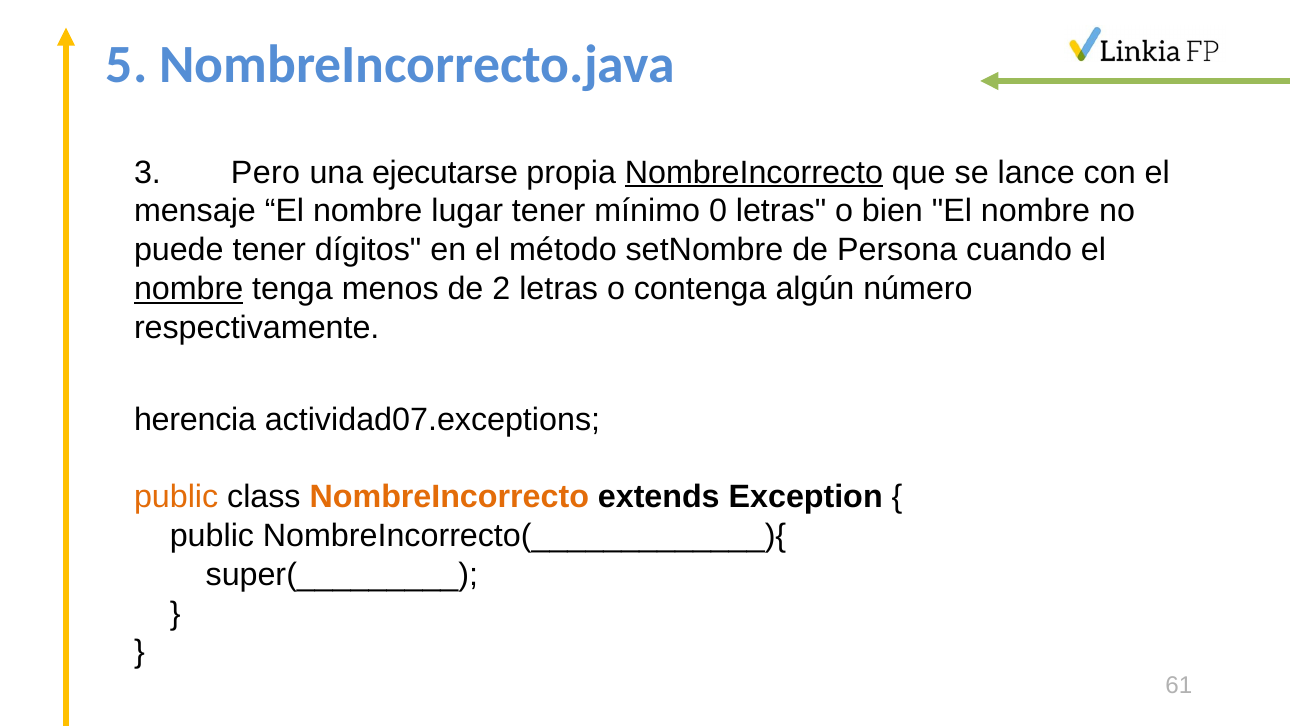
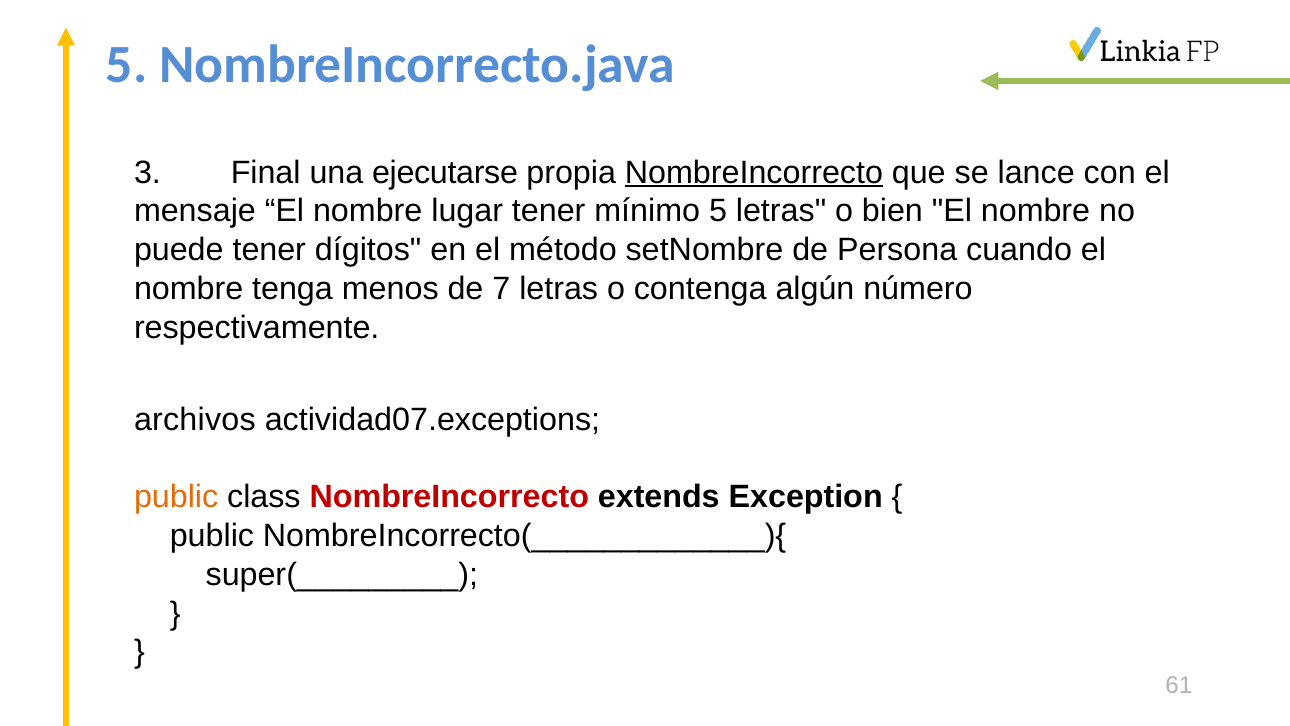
Pero: Pero -> Final
mínimo 0: 0 -> 5
nombre at (189, 289) underline: present -> none
2: 2 -> 7
herencia: herencia -> archivos
NombreIncorrecto at (449, 497) colour: orange -> red
